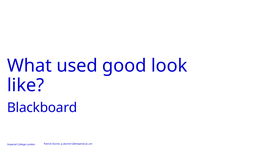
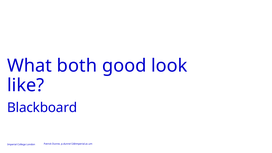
used: used -> both
